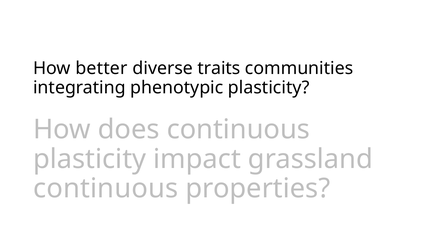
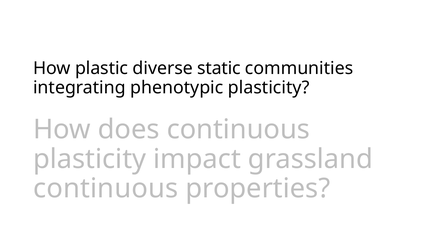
better: better -> plastic
traits: traits -> static
